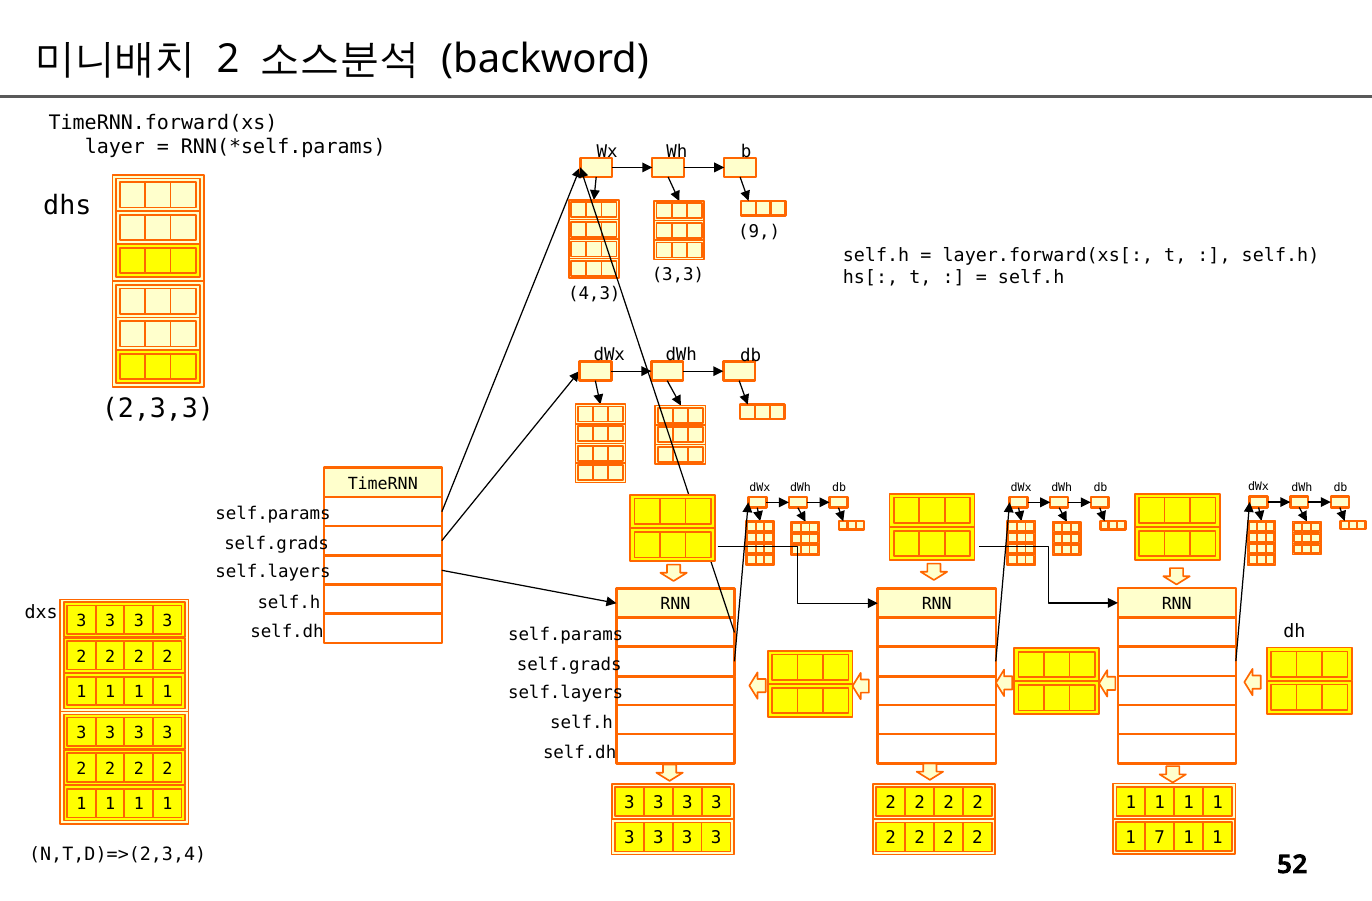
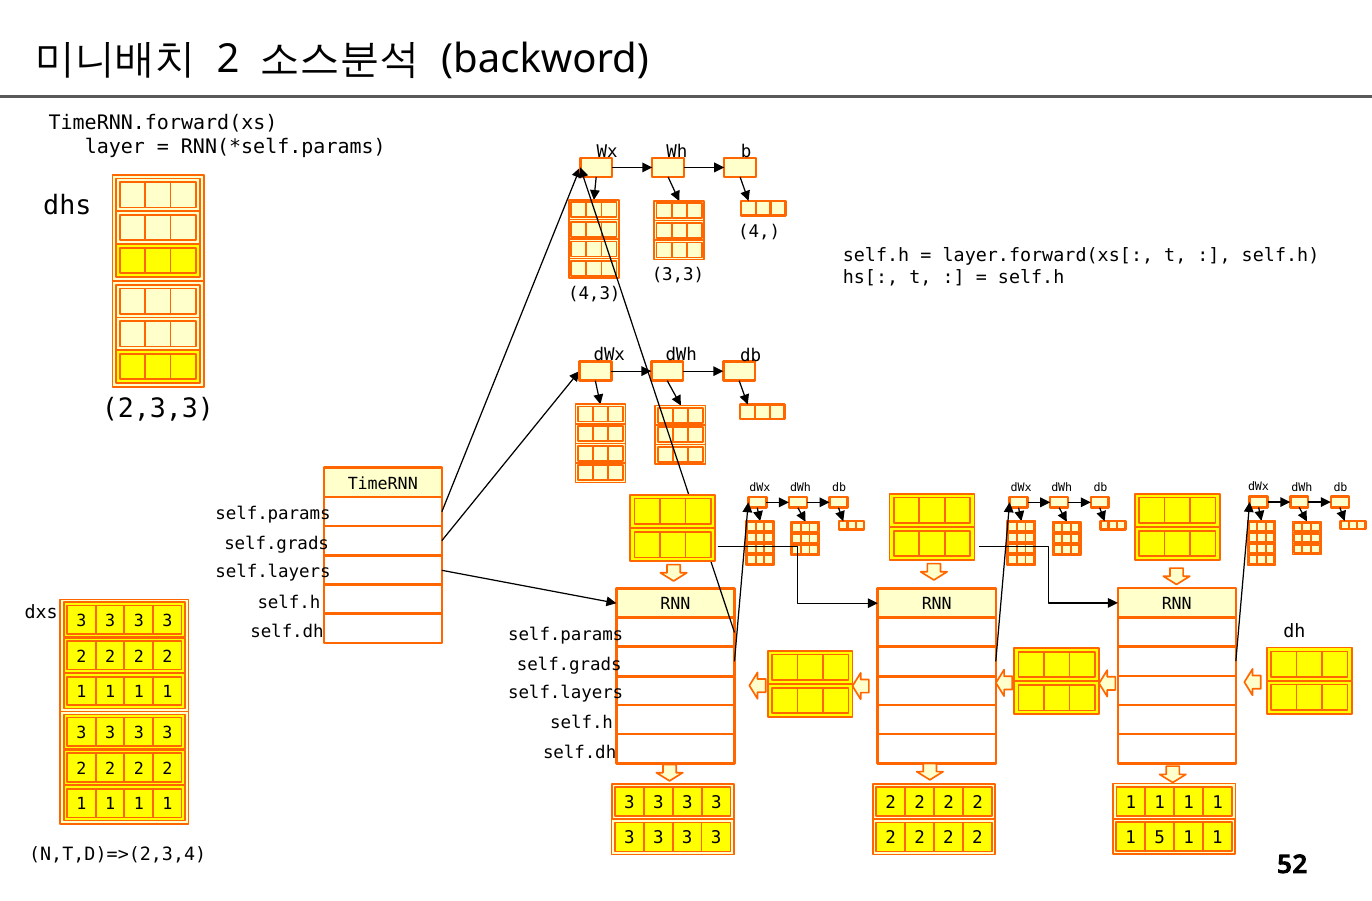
9: 9 -> 4
7: 7 -> 5
